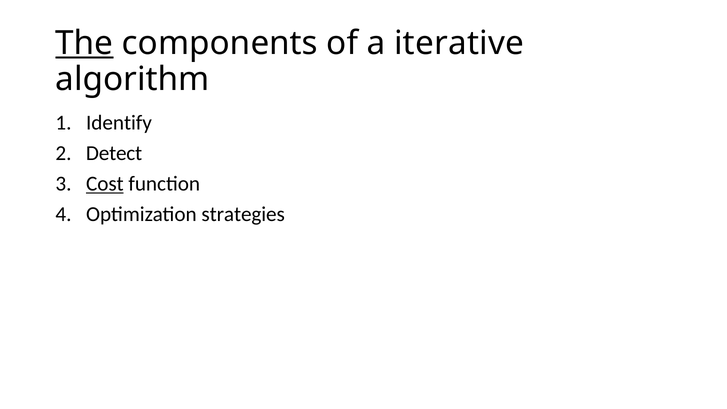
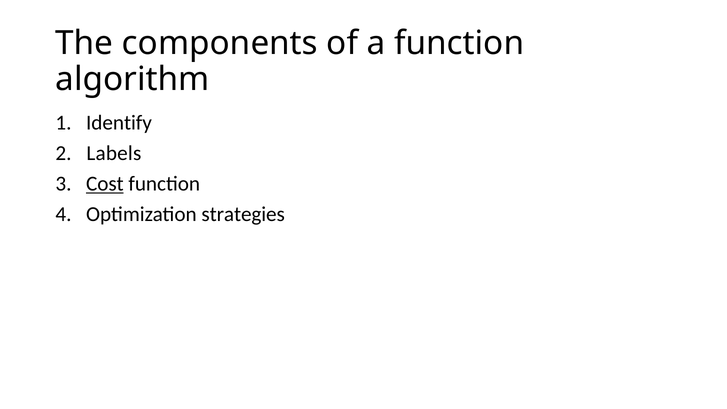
The underline: present -> none
a iterative: iterative -> function
Detect: Detect -> Labels
